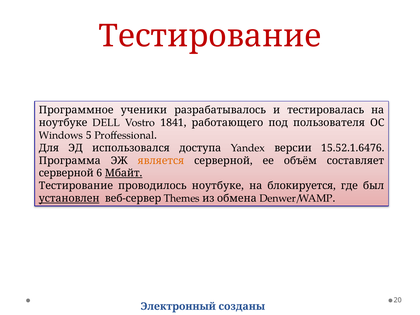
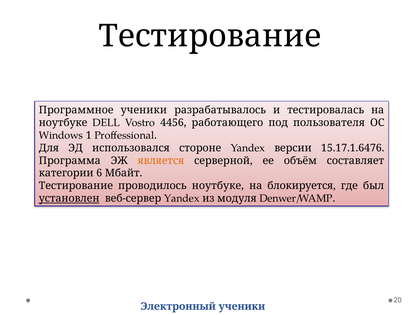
Тестирование at (210, 36) colour: red -> black
1841: 1841 -> 4456
5: 5 -> 1
доступа: доступа -> стороне
15.52.1.6476: 15.52.1.6476 -> 15.17.1.6476
серверной at (66, 173): серверной -> категории
Мбайт underline: present -> none
веб-сервер Themes: Themes -> Yandex
обмена: обмена -> модуля
Электронный созданы: созданы -> ученики
